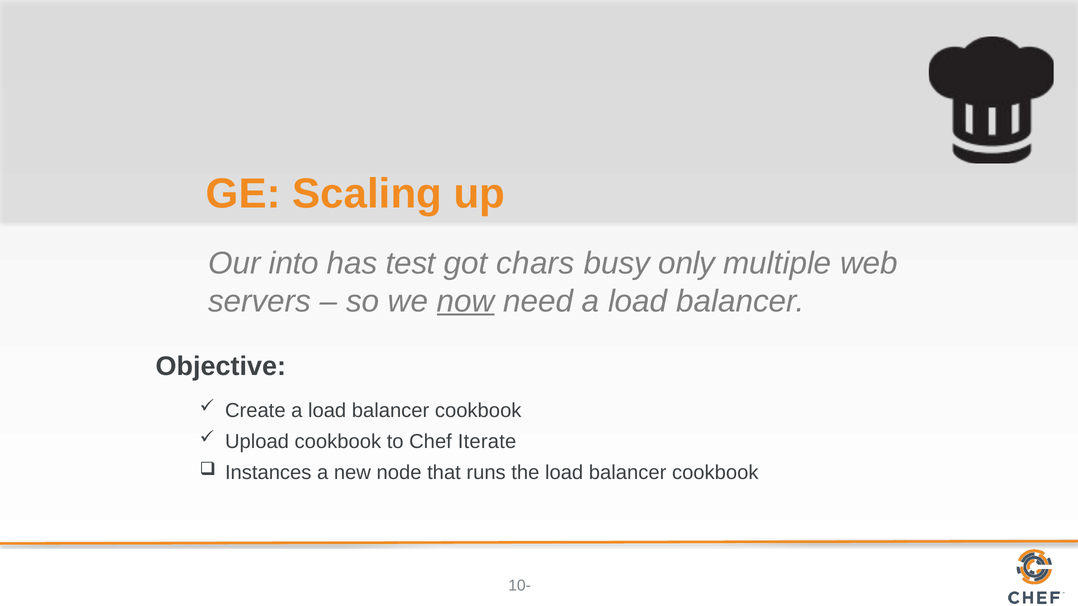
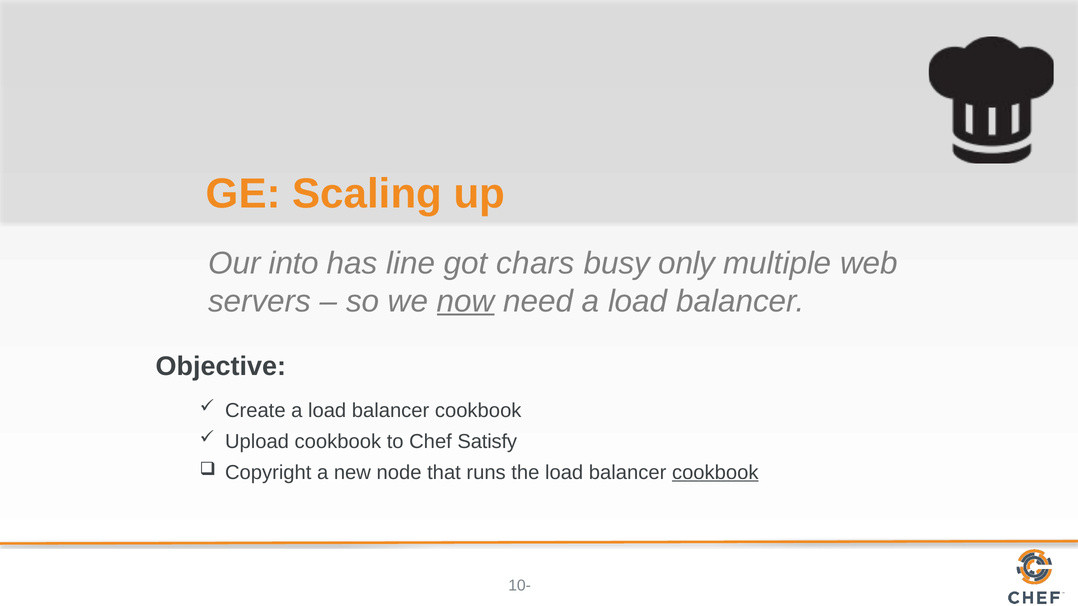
test: test -> line
Iterate: Iterate -> Satisfy
Instances: Instances -> Copyright
cookbook at (715, 473) underline: none -> present
